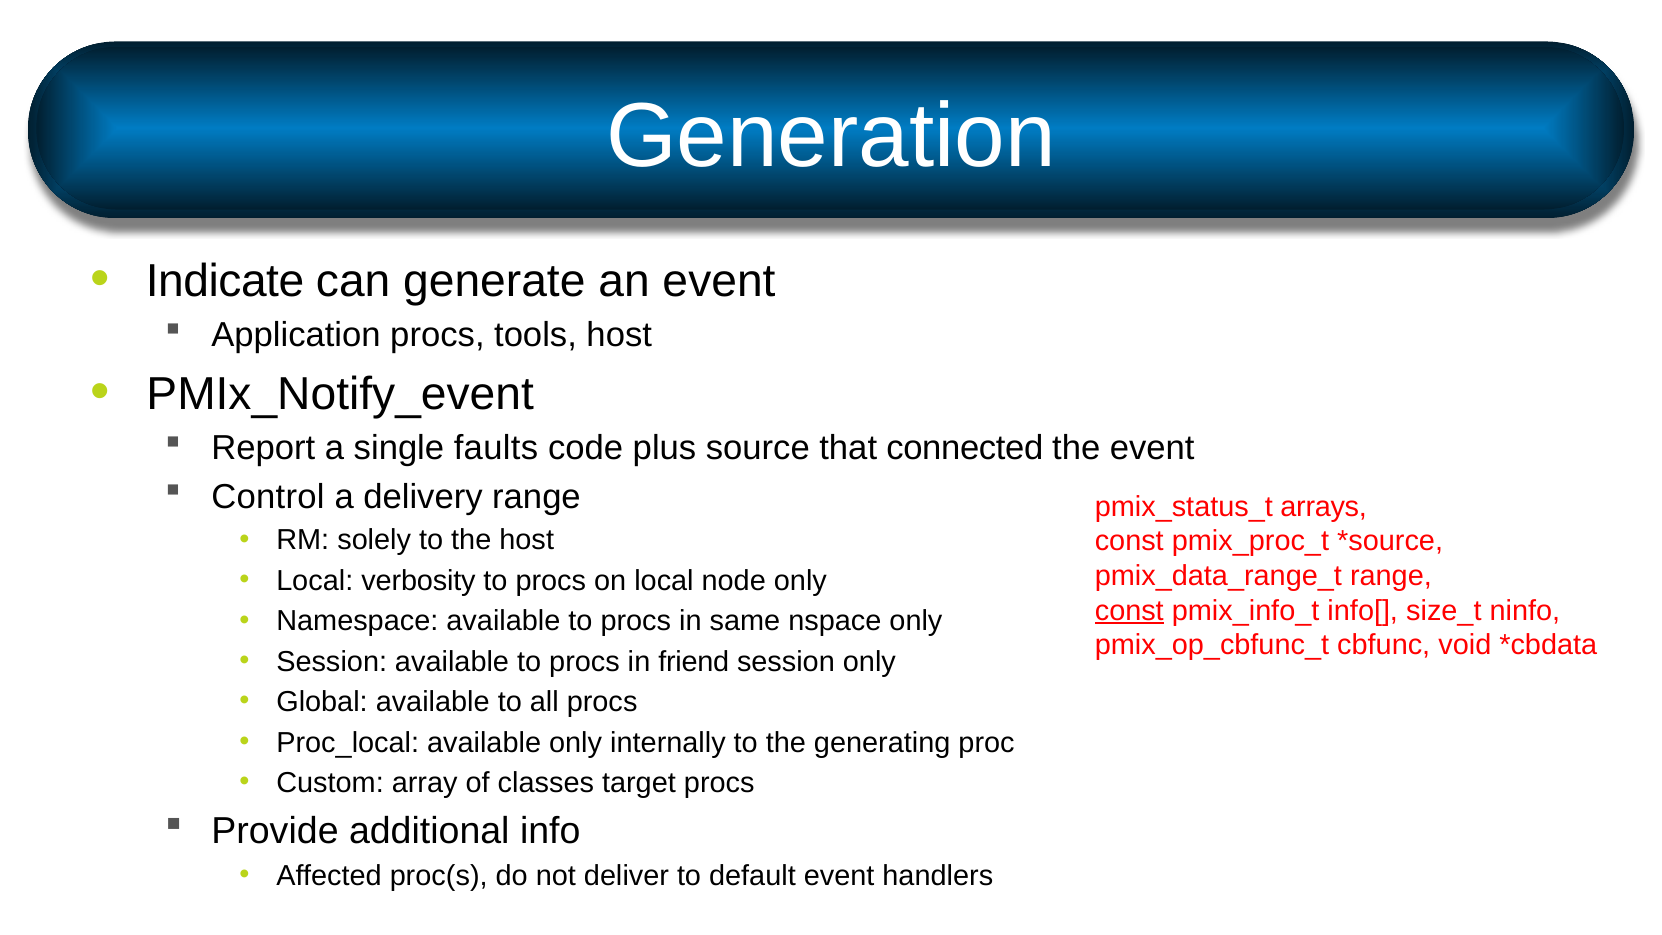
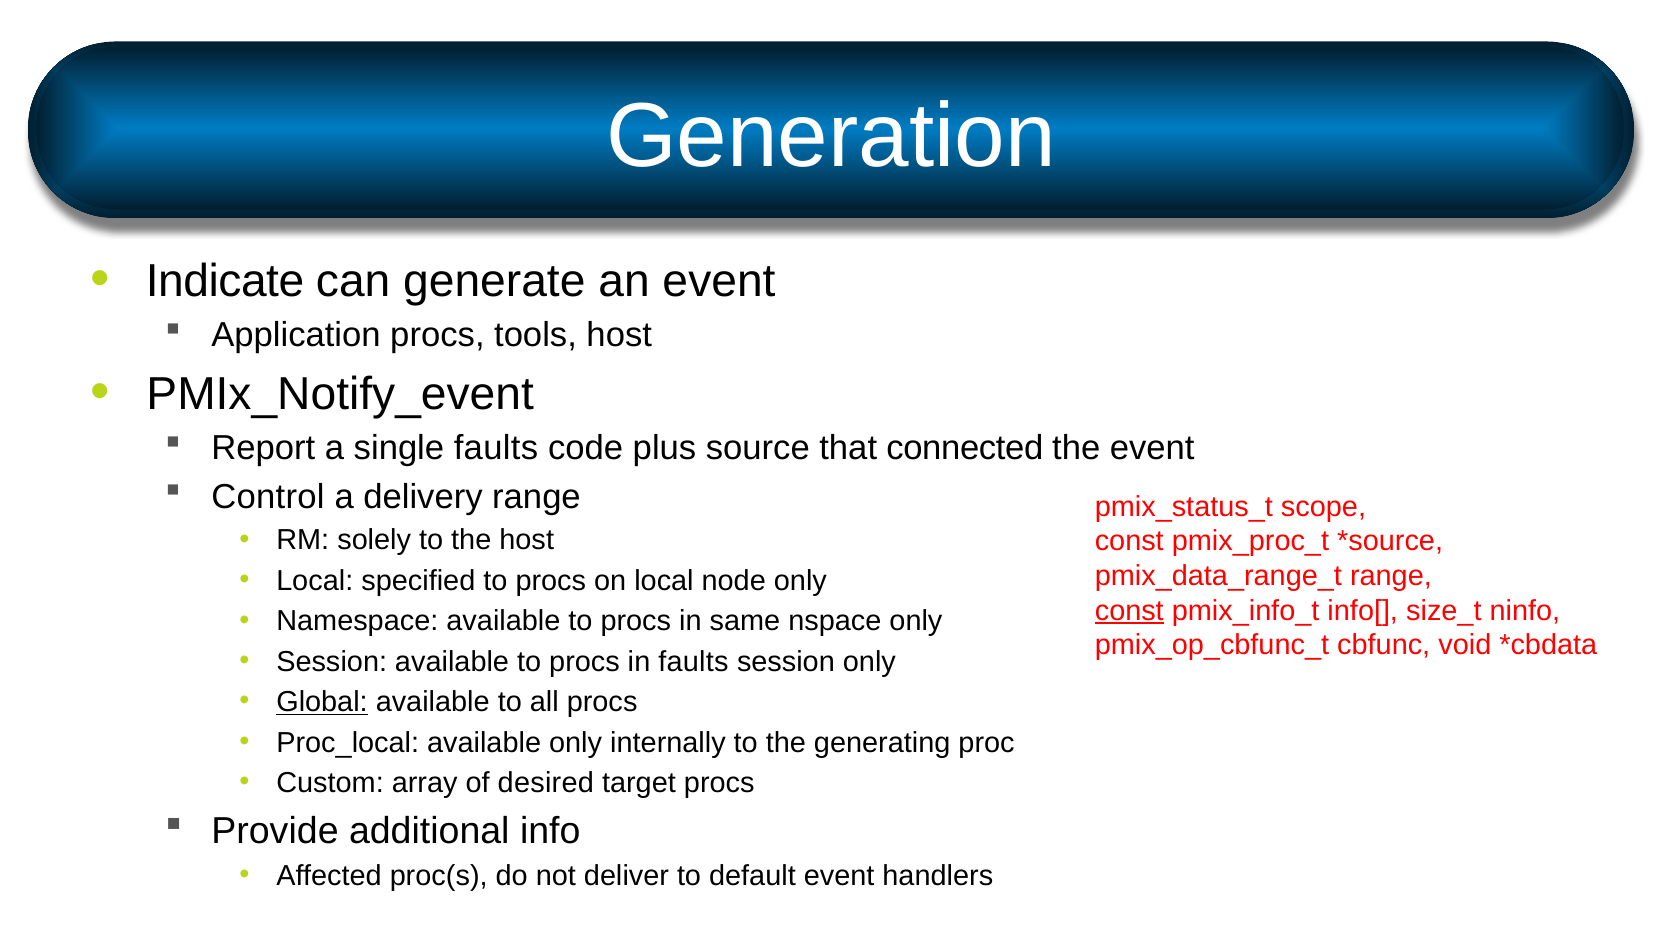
arrays: arrays -> scope
verbosity: verbosity -> specified
in friend: friend -> faults
Global underline: none -> present
classes: classes -> desired
